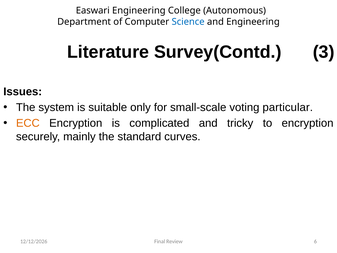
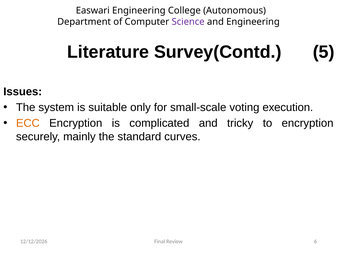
Science colour: blue -> purple
3: 3 -> 5
particular: particular -> execution
